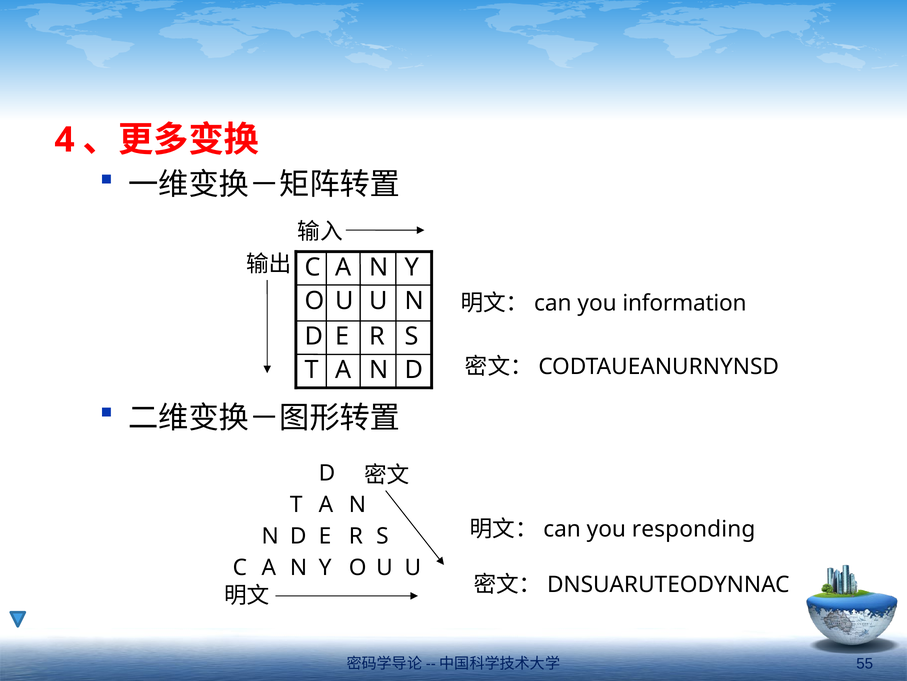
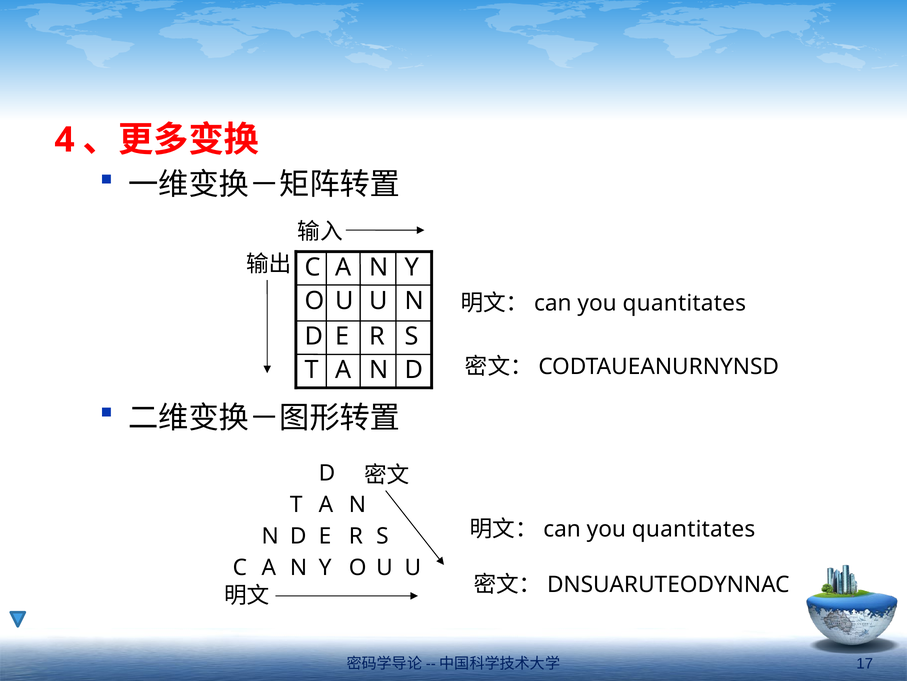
information at (685, 303): information -> quantitates
responding at (694, 528): responding -> quantitates
55: 55 -> 17
